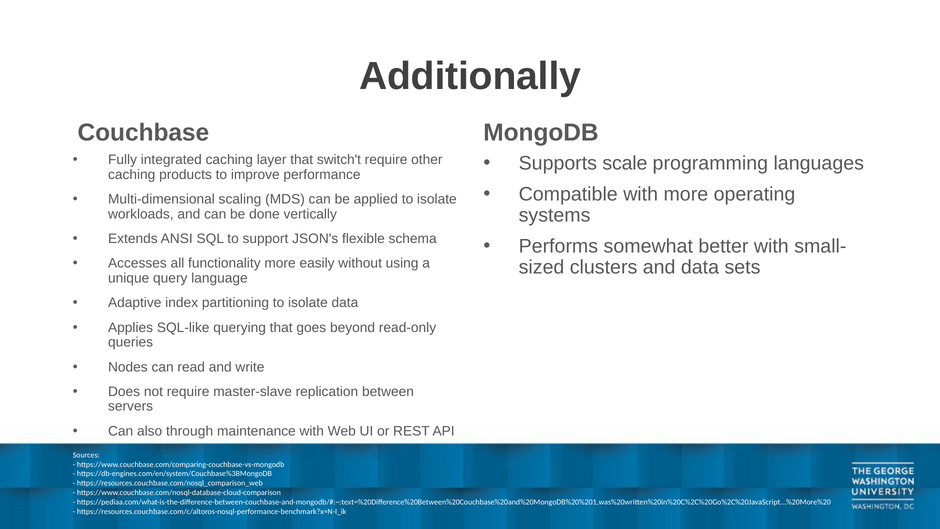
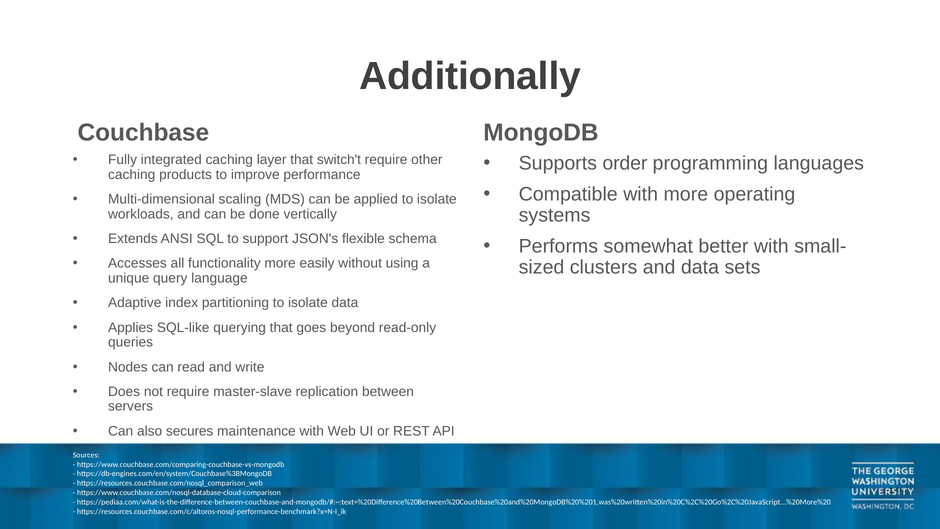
scale: scale -> order
through: through -> secures
